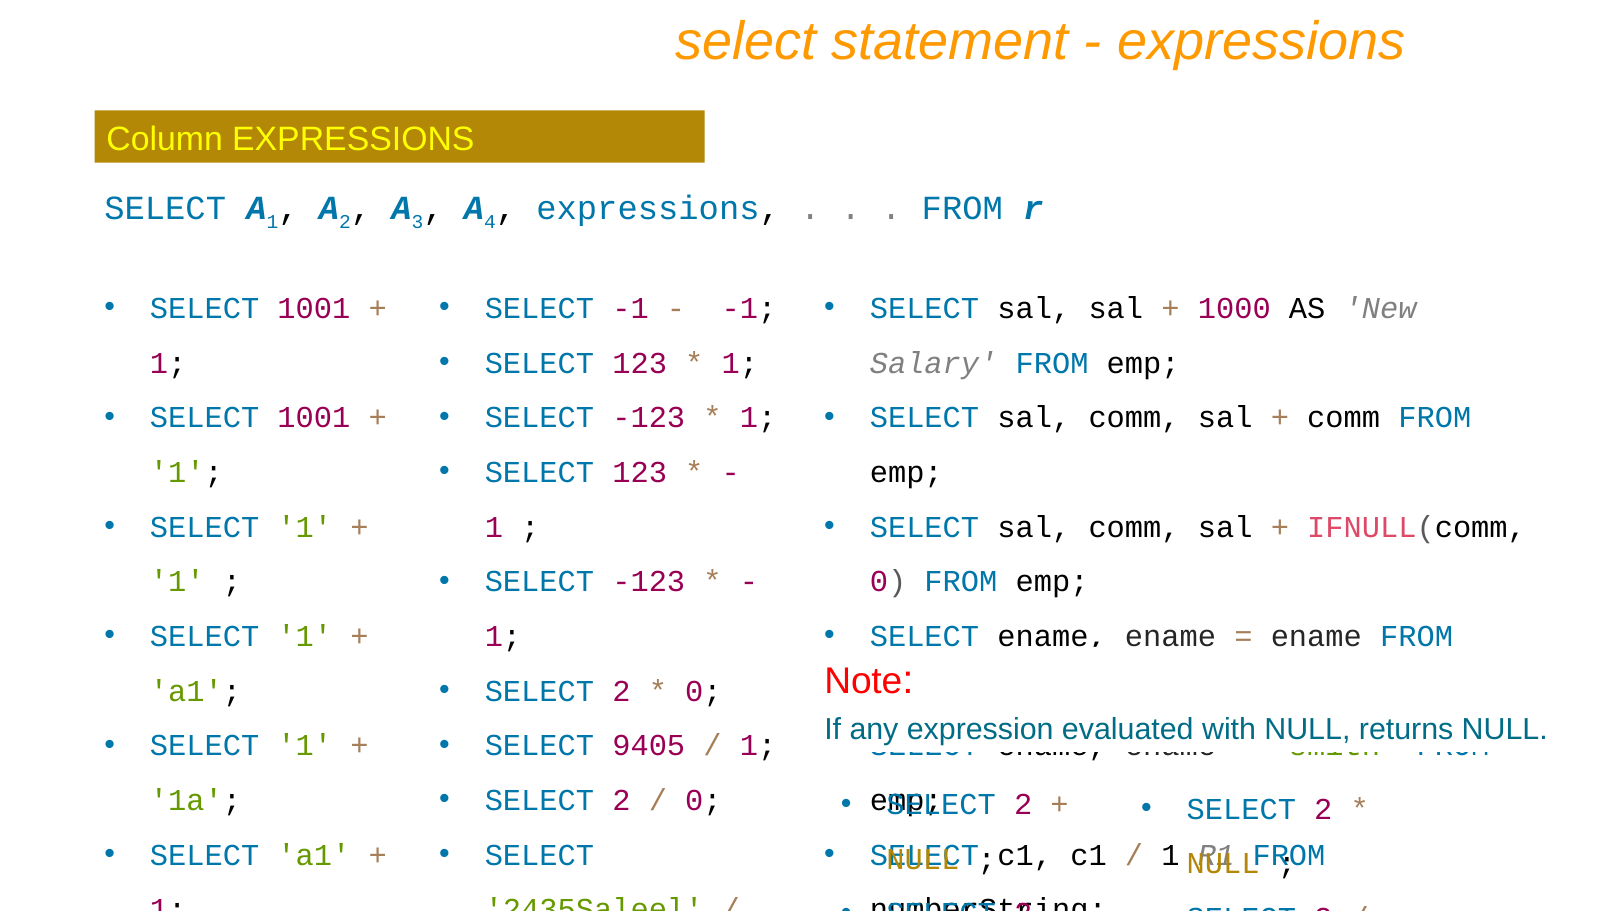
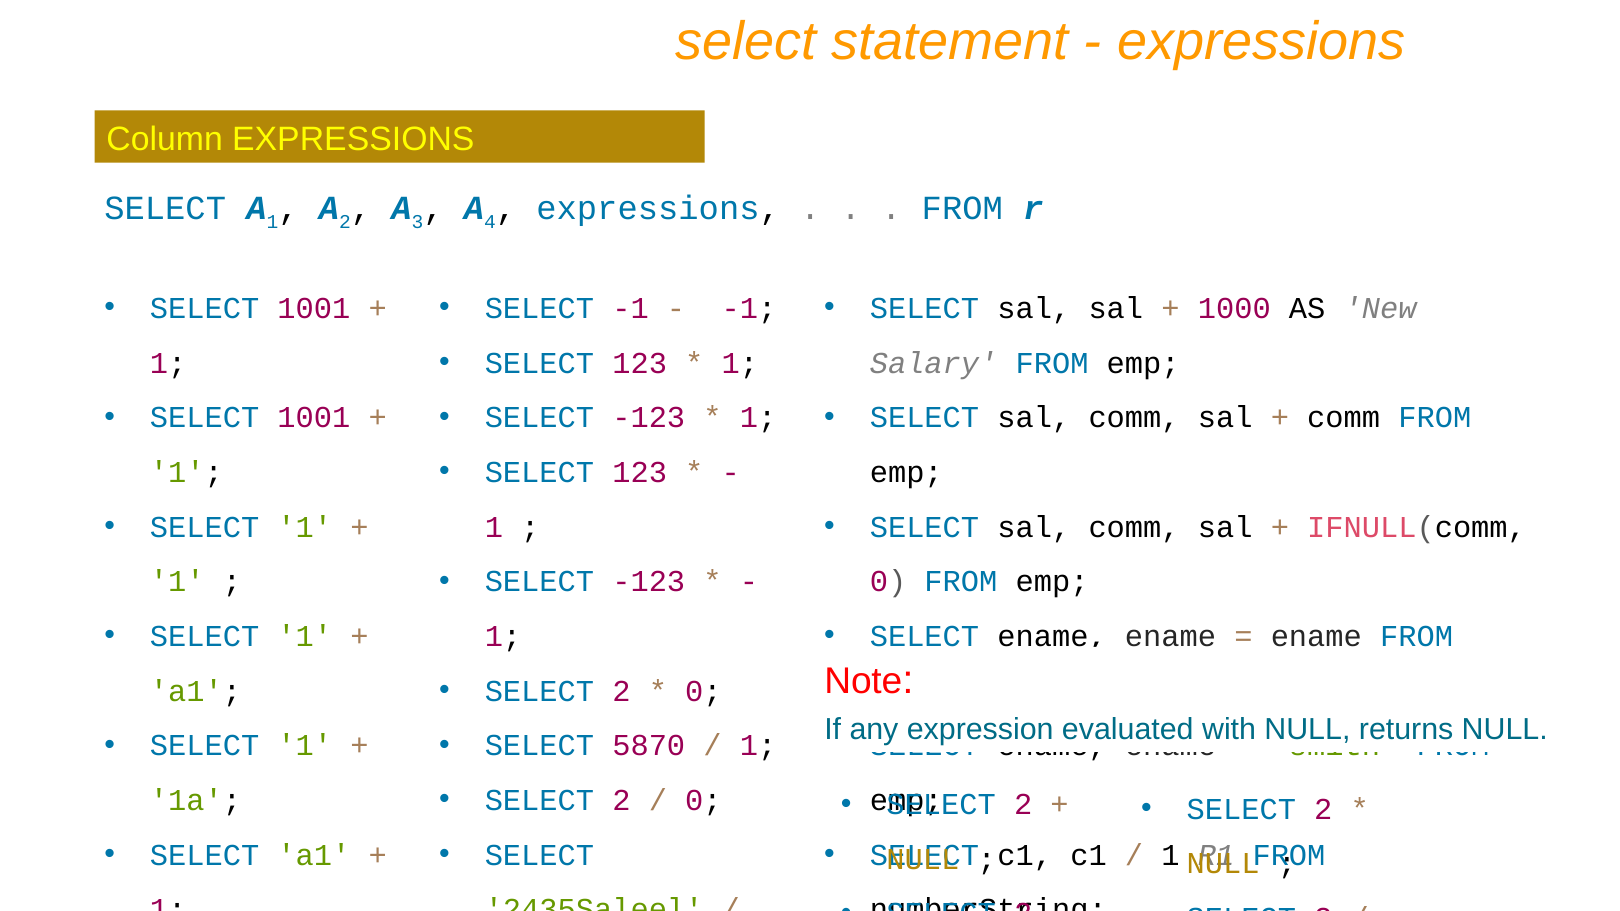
9405: 9405 -> 5870
